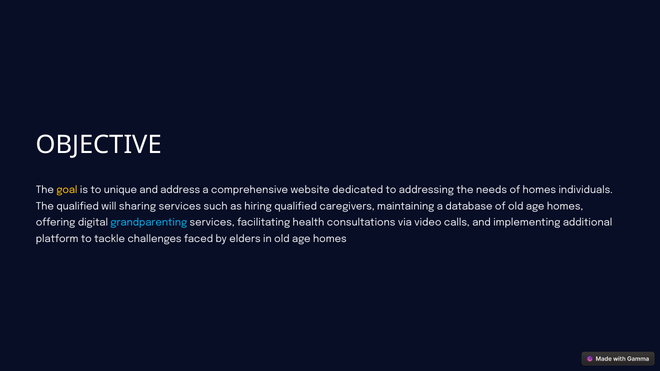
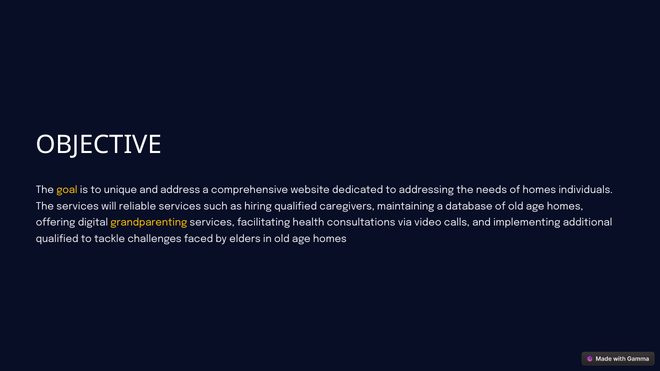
The qualified: qualified -> services
sharing: sharing -> reliable
grandparenting colour: light blue -> yellow
platform at (57, 239): platform -> qualified
